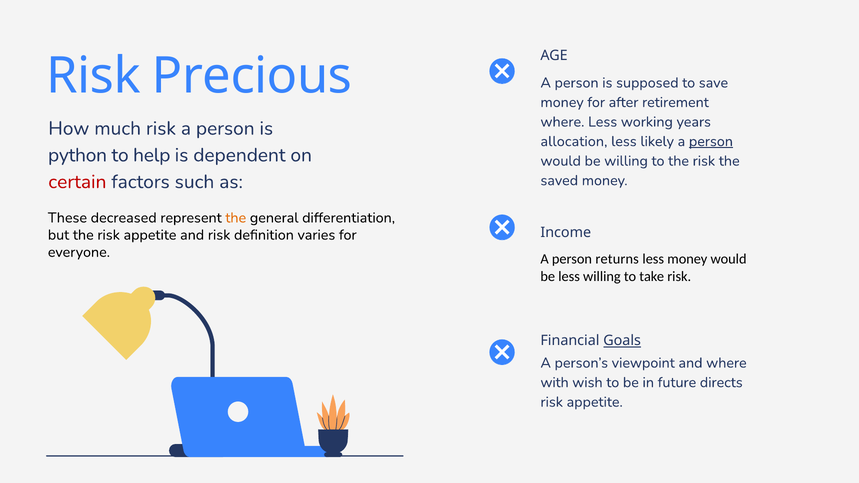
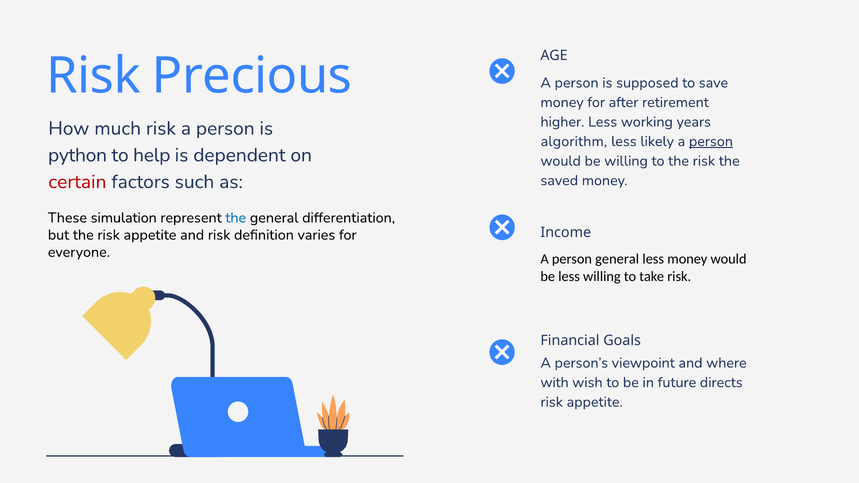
where at (562, 122): where -> higher
allocation: allocation -> algorithm
decreased: decreased -> simulation
the at (236, 218) colour: orange -> blue
person returns: returns -> general
Goals underline: present -> none
